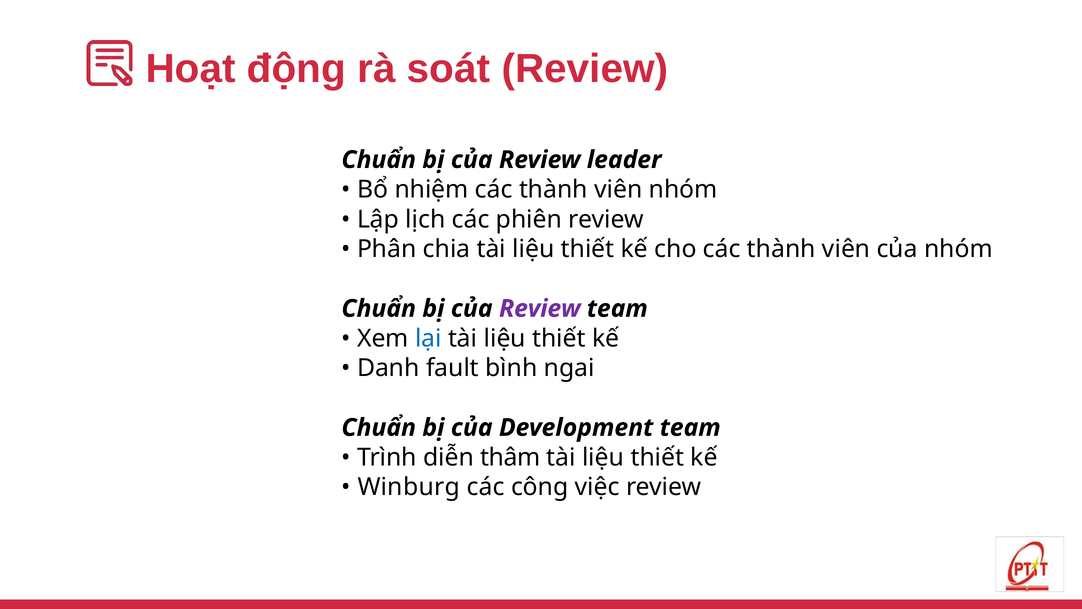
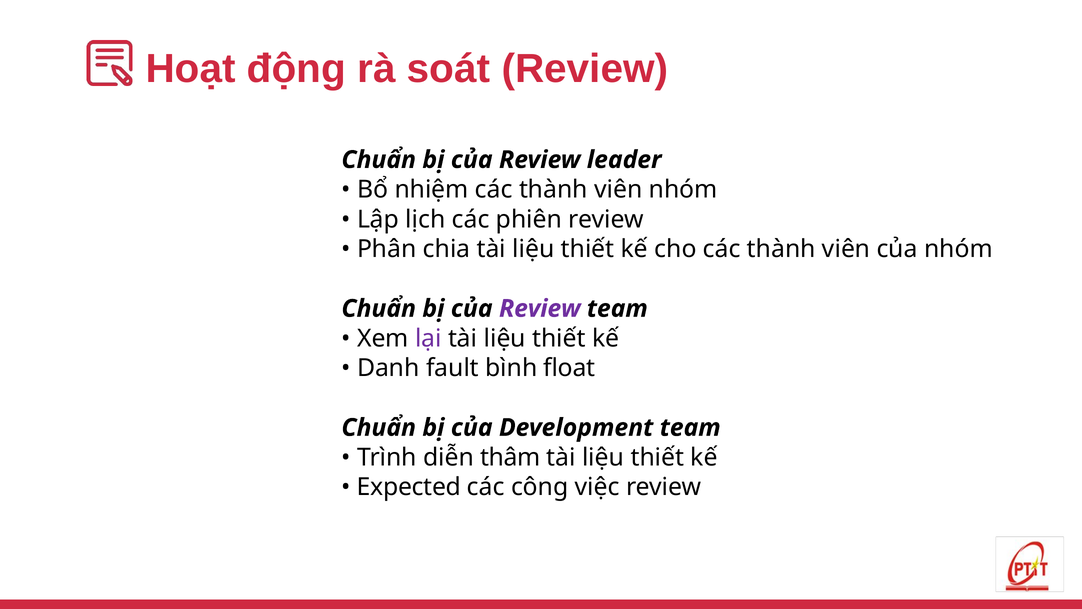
lại colour: blue -> purple
ngai: ngai -> float
Winburg: Winburg -> Expected
